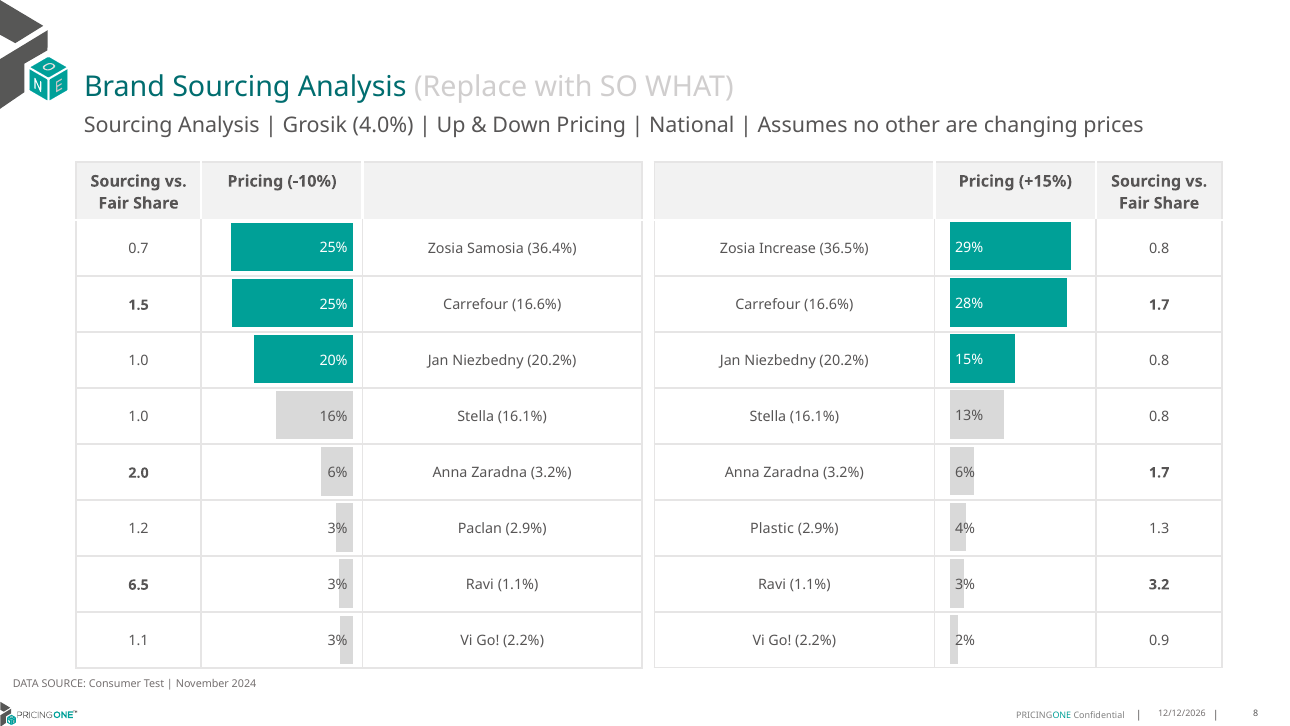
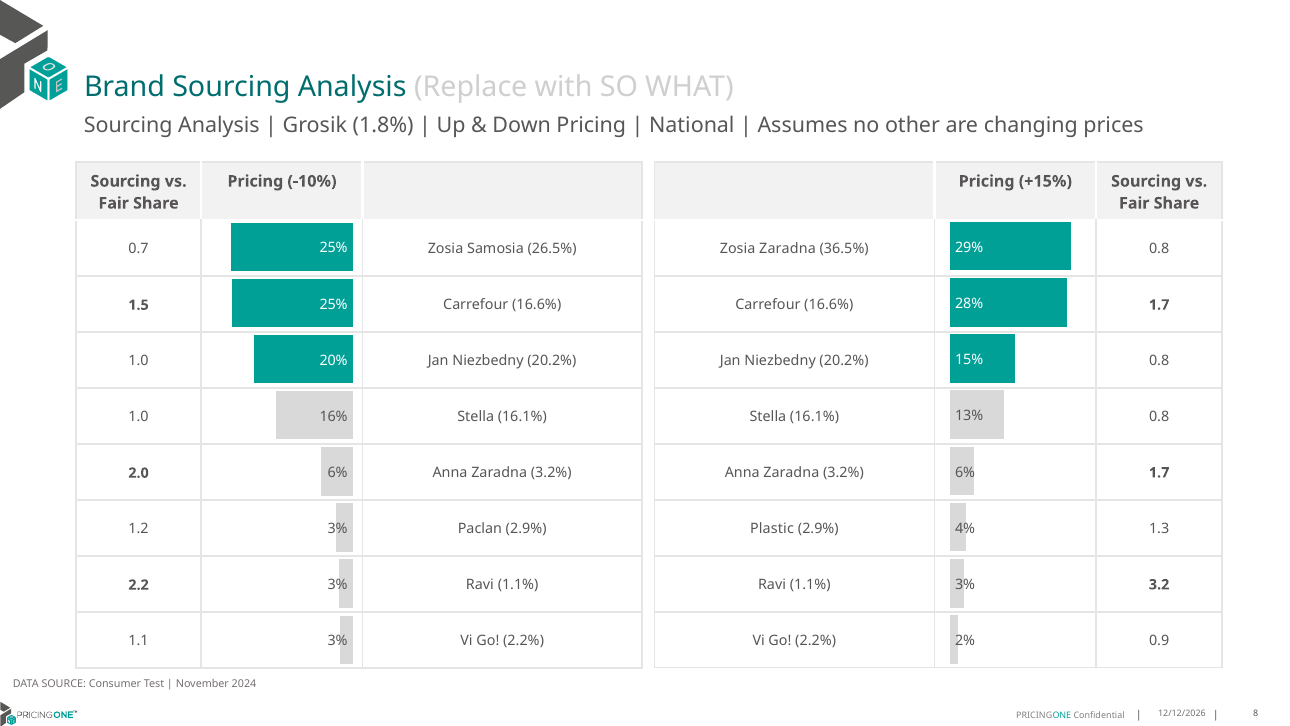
4.0%: 4.0% -> 1.8%
36.4%: 36.4% -> 26.5%
Zosia Increase: Increase -> Zaradna
6.5: 6.5 -> 2.2
